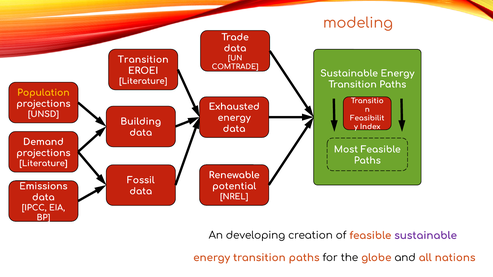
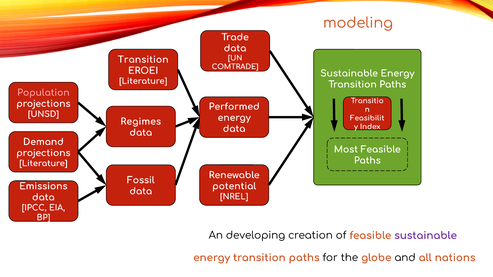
Population colour: yellow -> pink
Exhausted: Exhausted -> Performed
Building: Building -> Regimes
